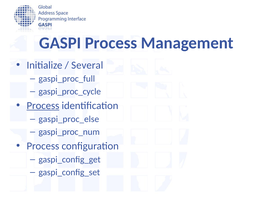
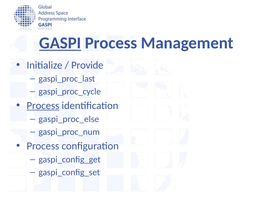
GASPI underline: none -> present
Several: Several -> Provide
gaspi_proc_full: gaspi_proc_full -> gaspi_proc_last
